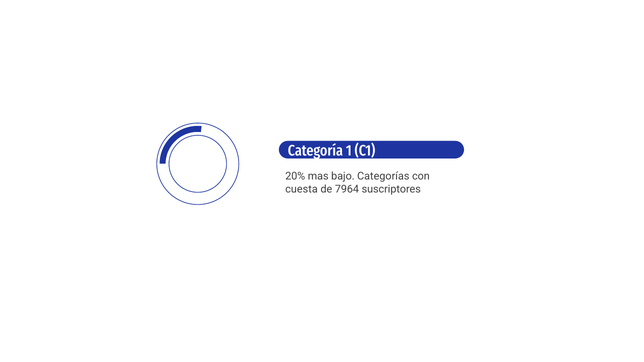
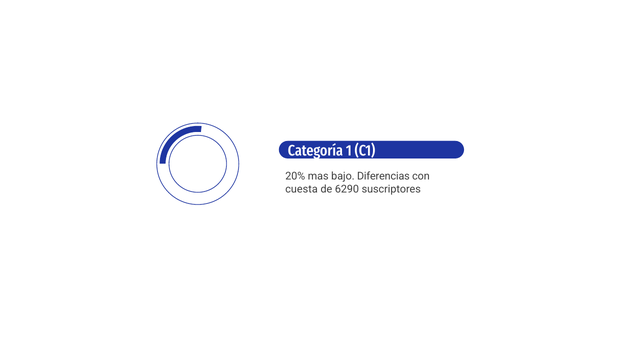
Categorías: Categorías -> Diferencias
7964: 7964 -> 6290
